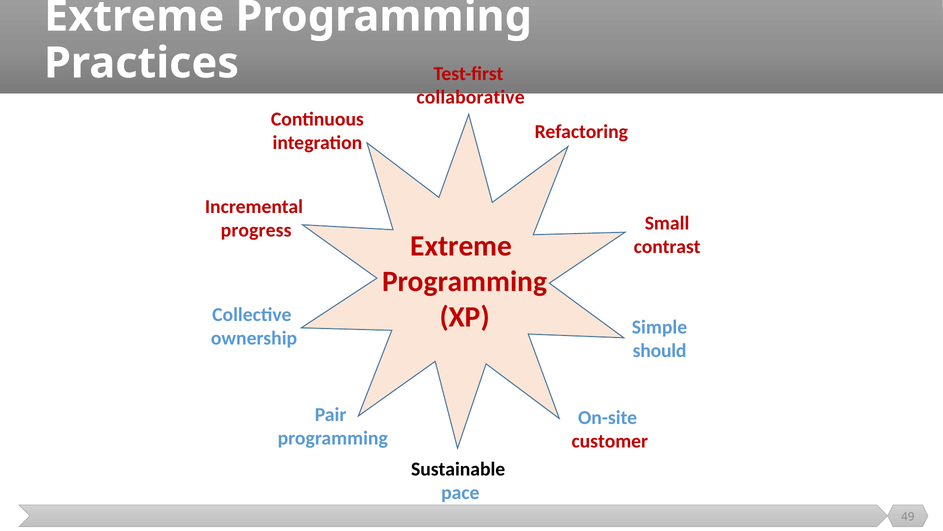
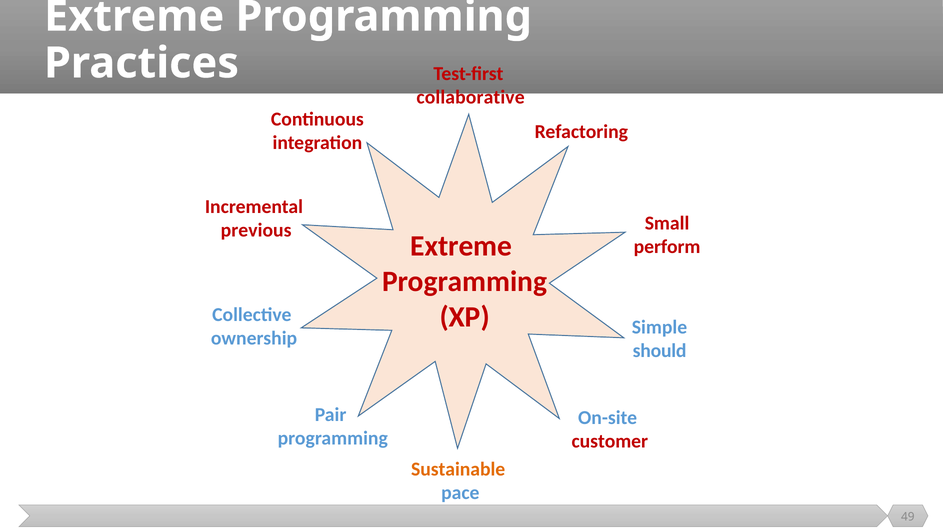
progress: progress -> previous
contrast: contrast -> perform
Sustainable colour: black -> orange
